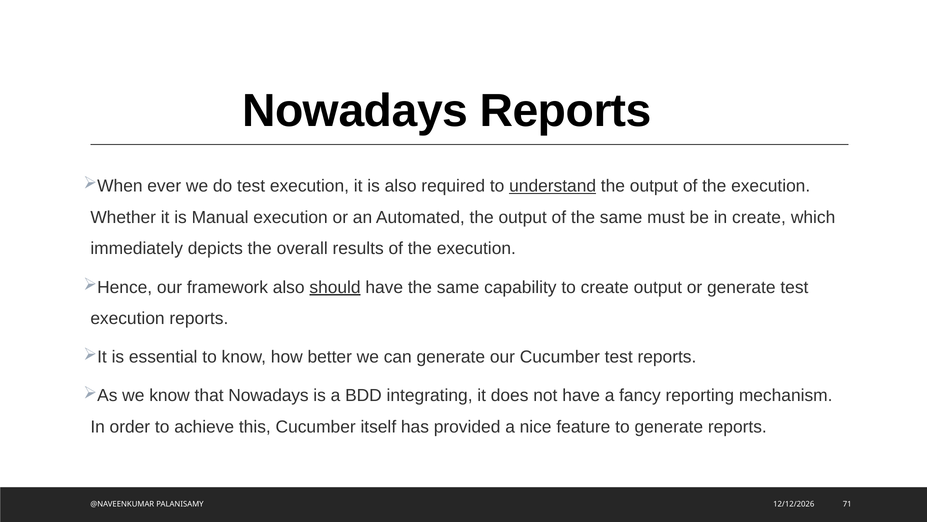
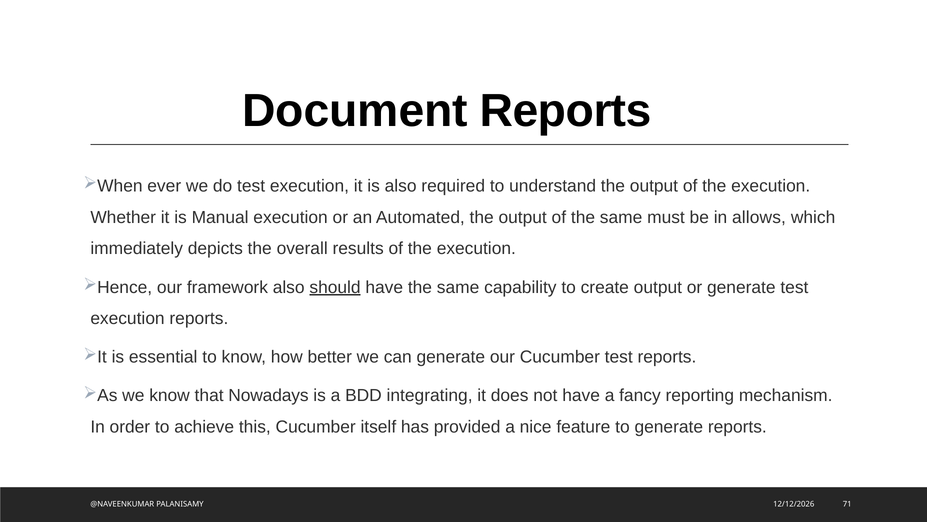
Nowadays at (355, 111): Nowadays -> Document
understand underline: present -> none
in create: create -> allows
